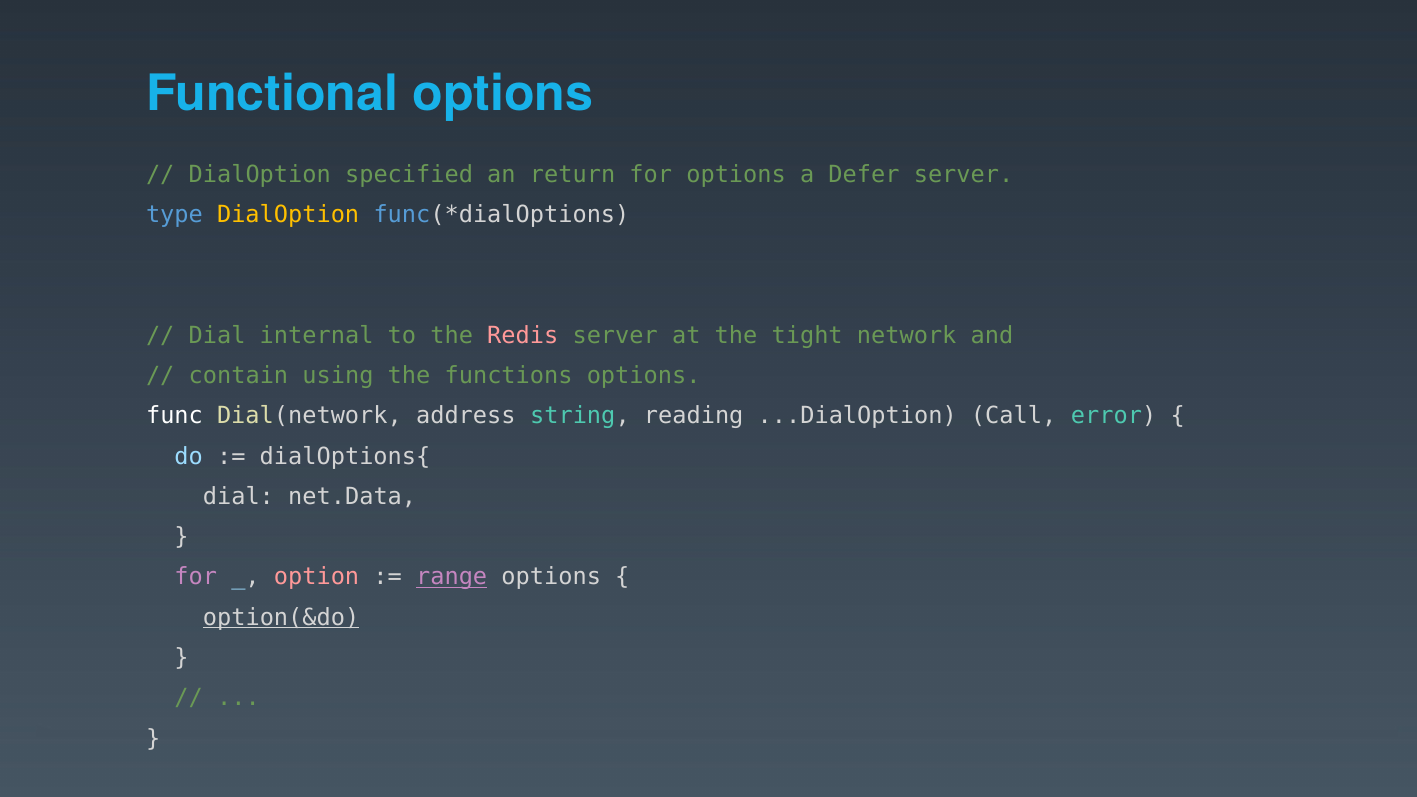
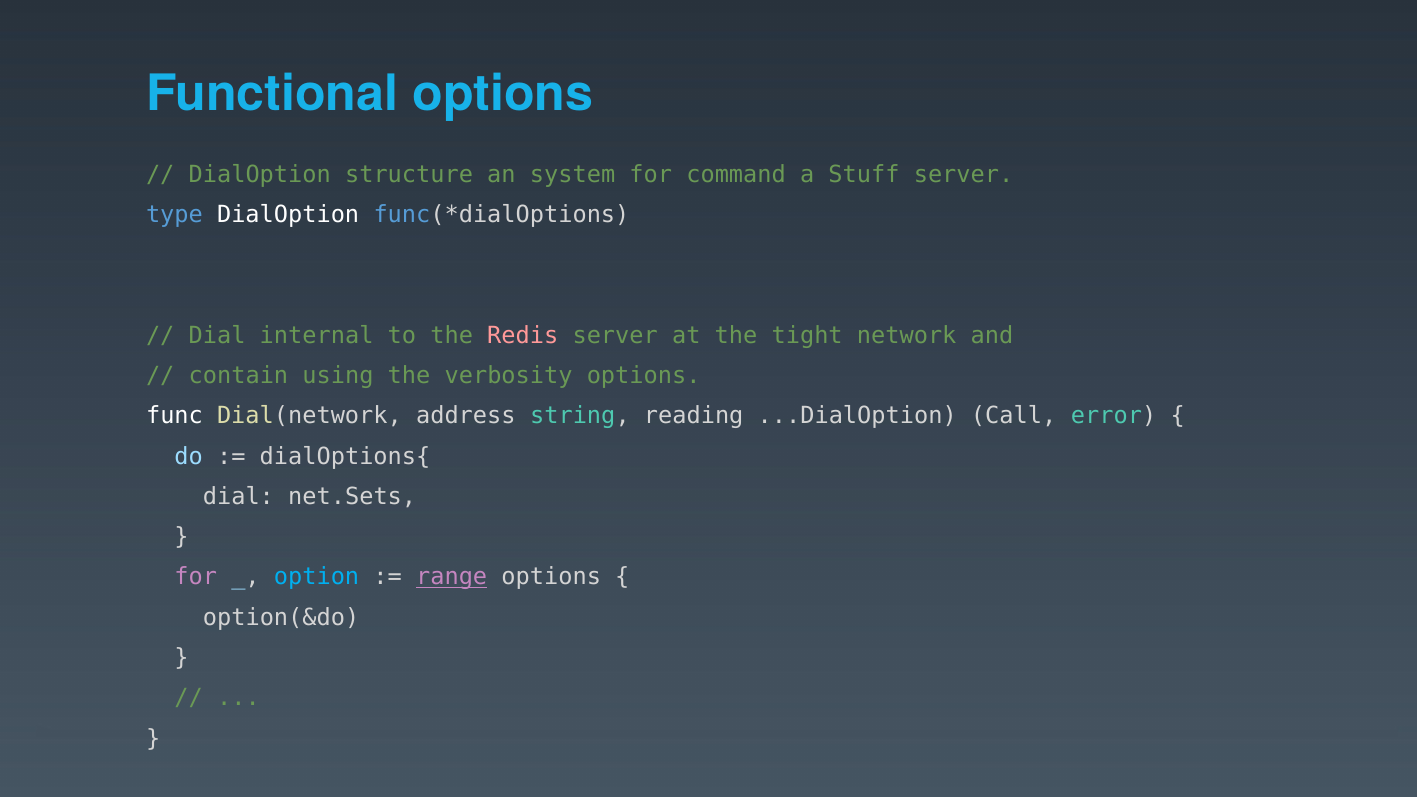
specified: specified -> structure
return: return -> system
for options: options -> command
Defer: Defer -> Stuff
DialOption at (288, 215) colour: yellow -> white
functions: functions -> verbosity
net.Data: net.Data -> net.Sets
option colour: pink -> light blue
option(&do underline: present -> none
